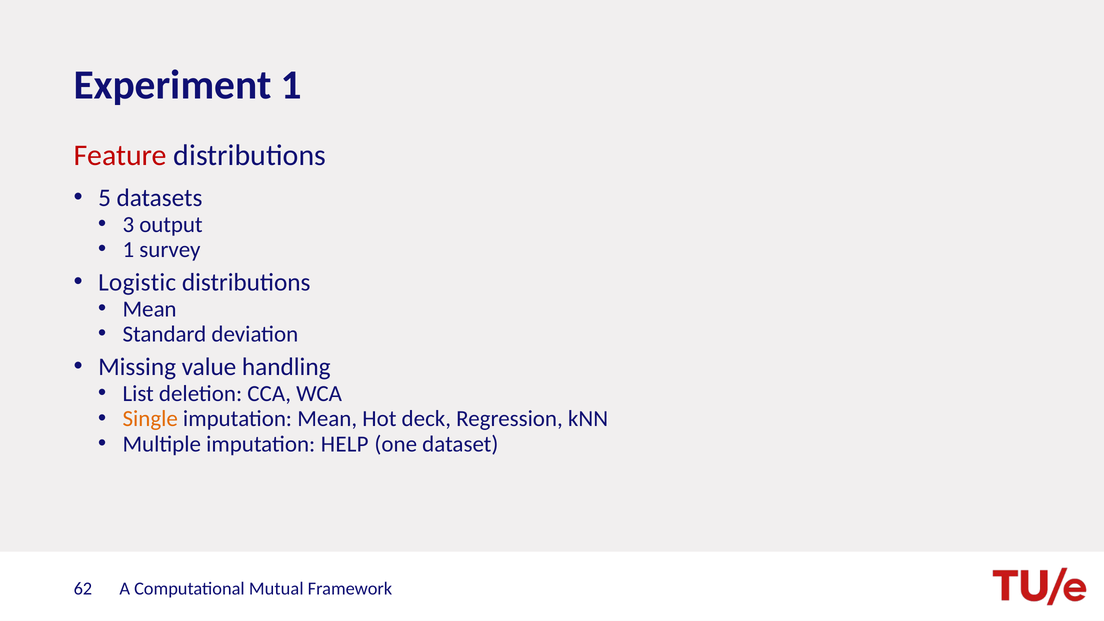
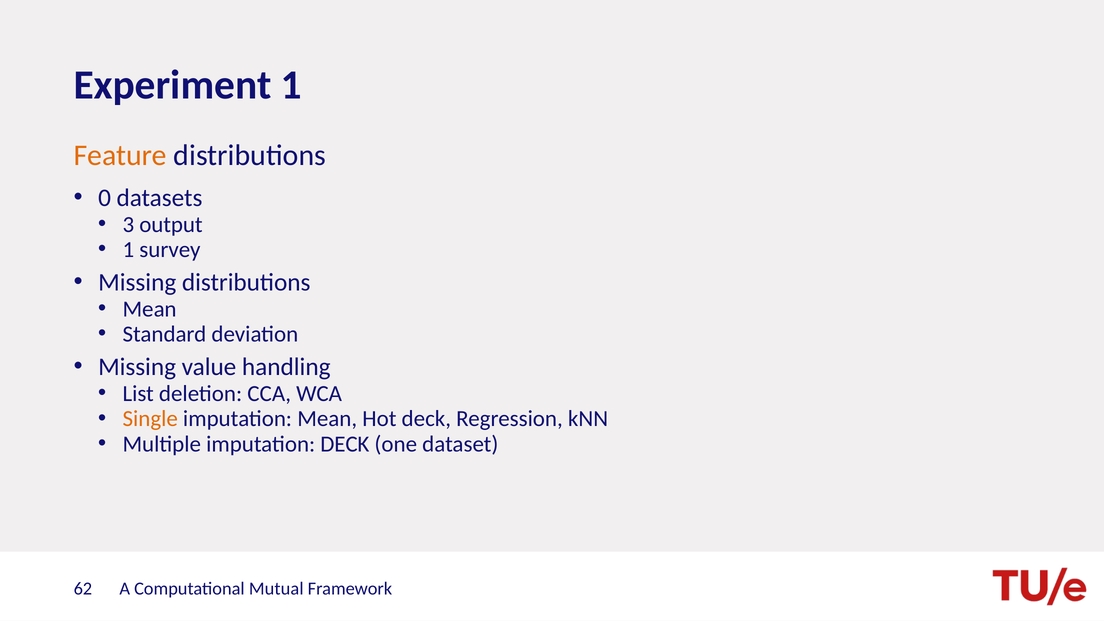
Feature colour: red -> orange
5: 5 -> 0
Logistic at (137, 282): Logistic -> Missing
imputation HELP: HELP -> DECK
